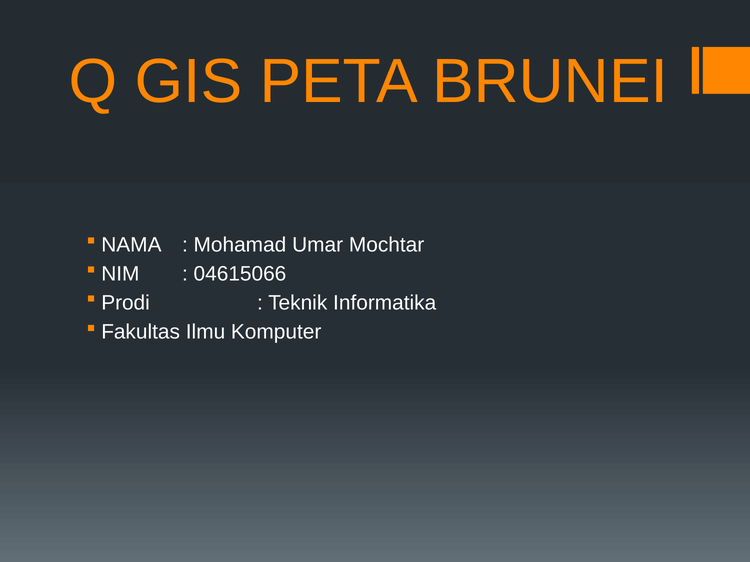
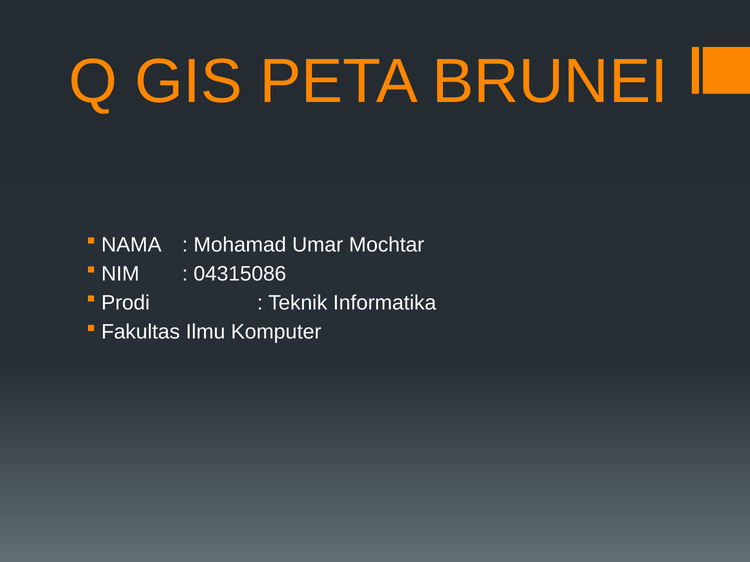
04615066: 04615066 -> 04315086
